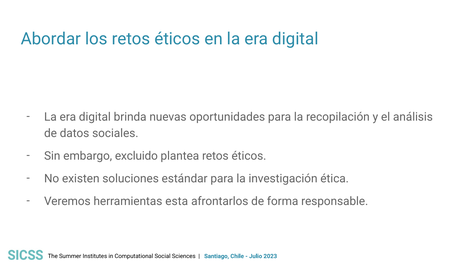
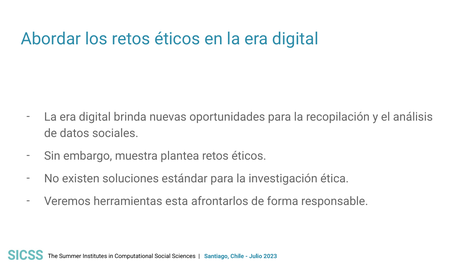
excluido: excluido -> muestra
